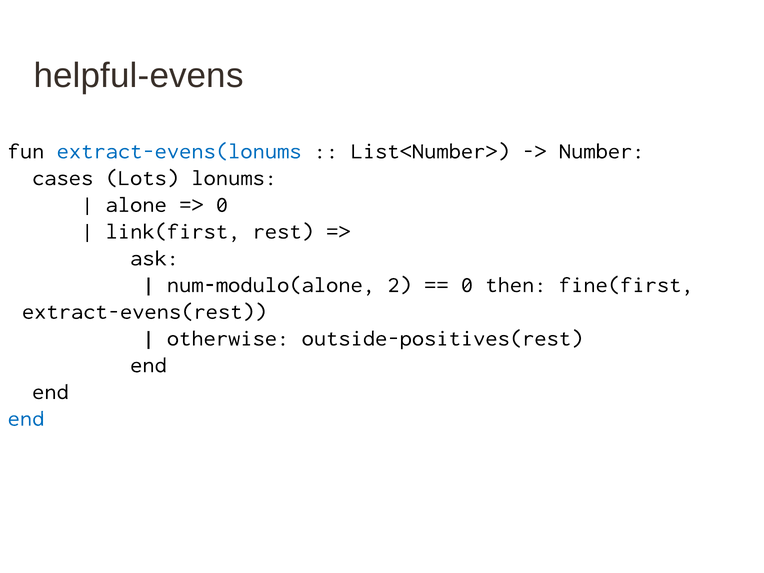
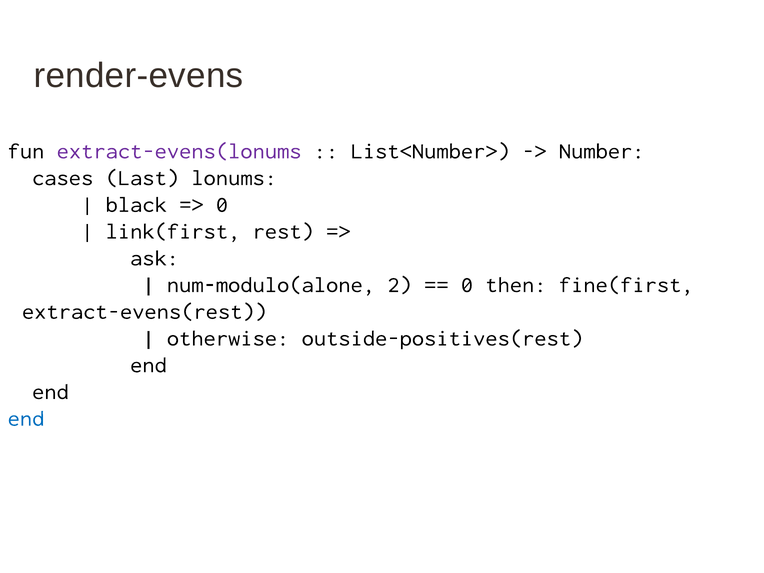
helpful-evens: helpful-evens -> render-evens
extract-evens(lonums colour: blue -> purple
Lots: Lots -> Last
alone: alone -> black
